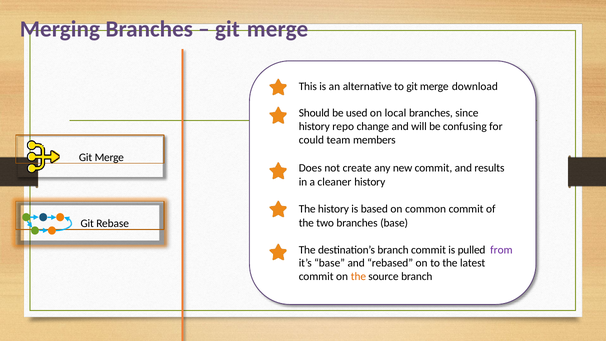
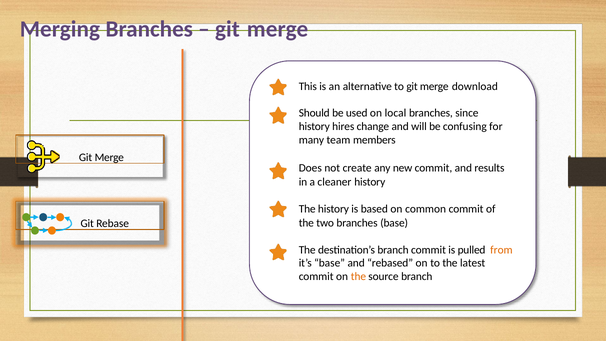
repo: repo -> hires
could: could -> many
from colour: purple -> orange
